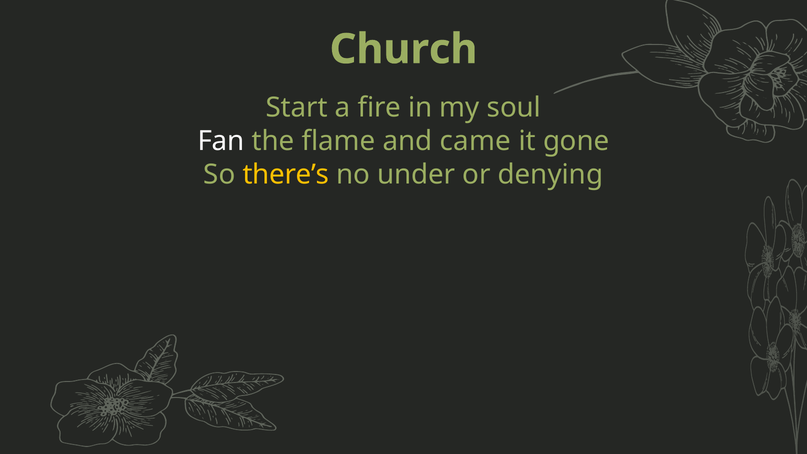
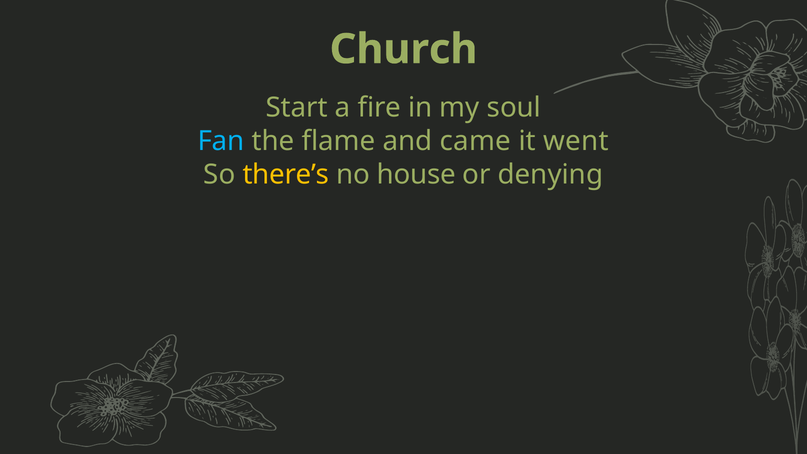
Fan colour: white -> light blue
gone: gone -> went
under: under -> house
